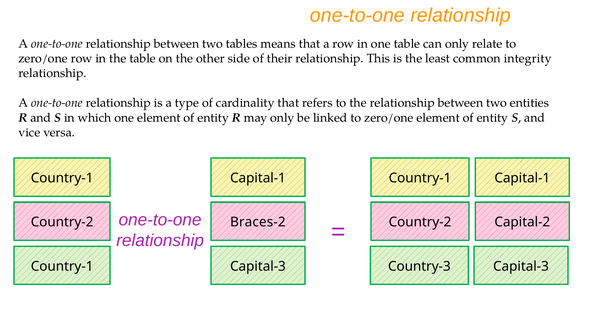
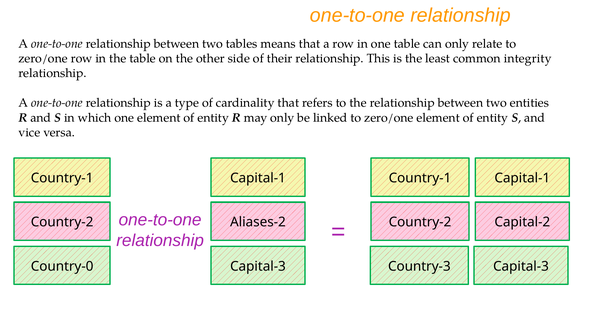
Braces-2: Braces-2 -> Aliases-2
Country-1 at (62, 267): Country-1 -> Country-0
